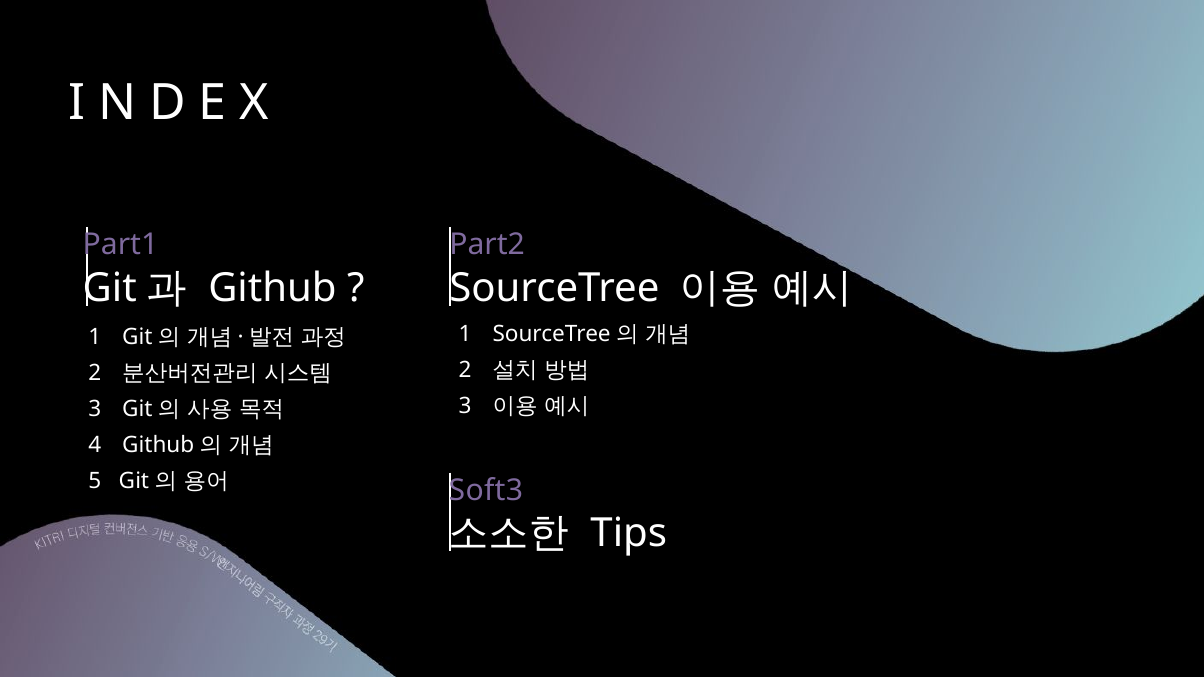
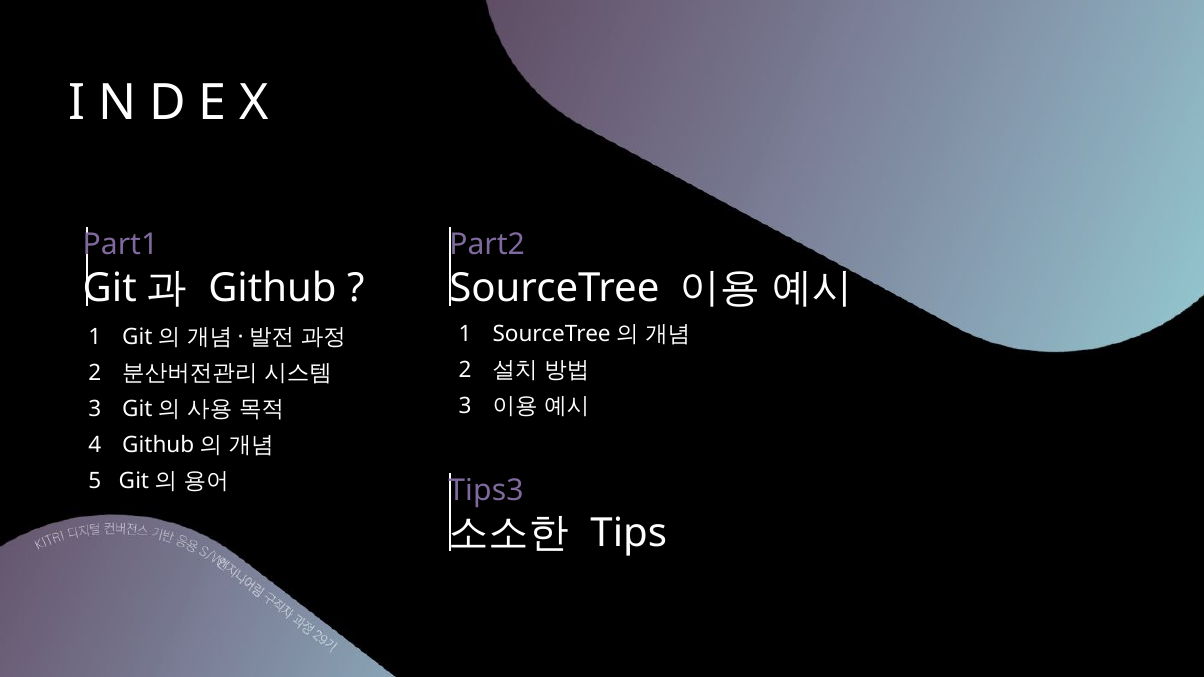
Soft3: Soft3 -> Tips3
